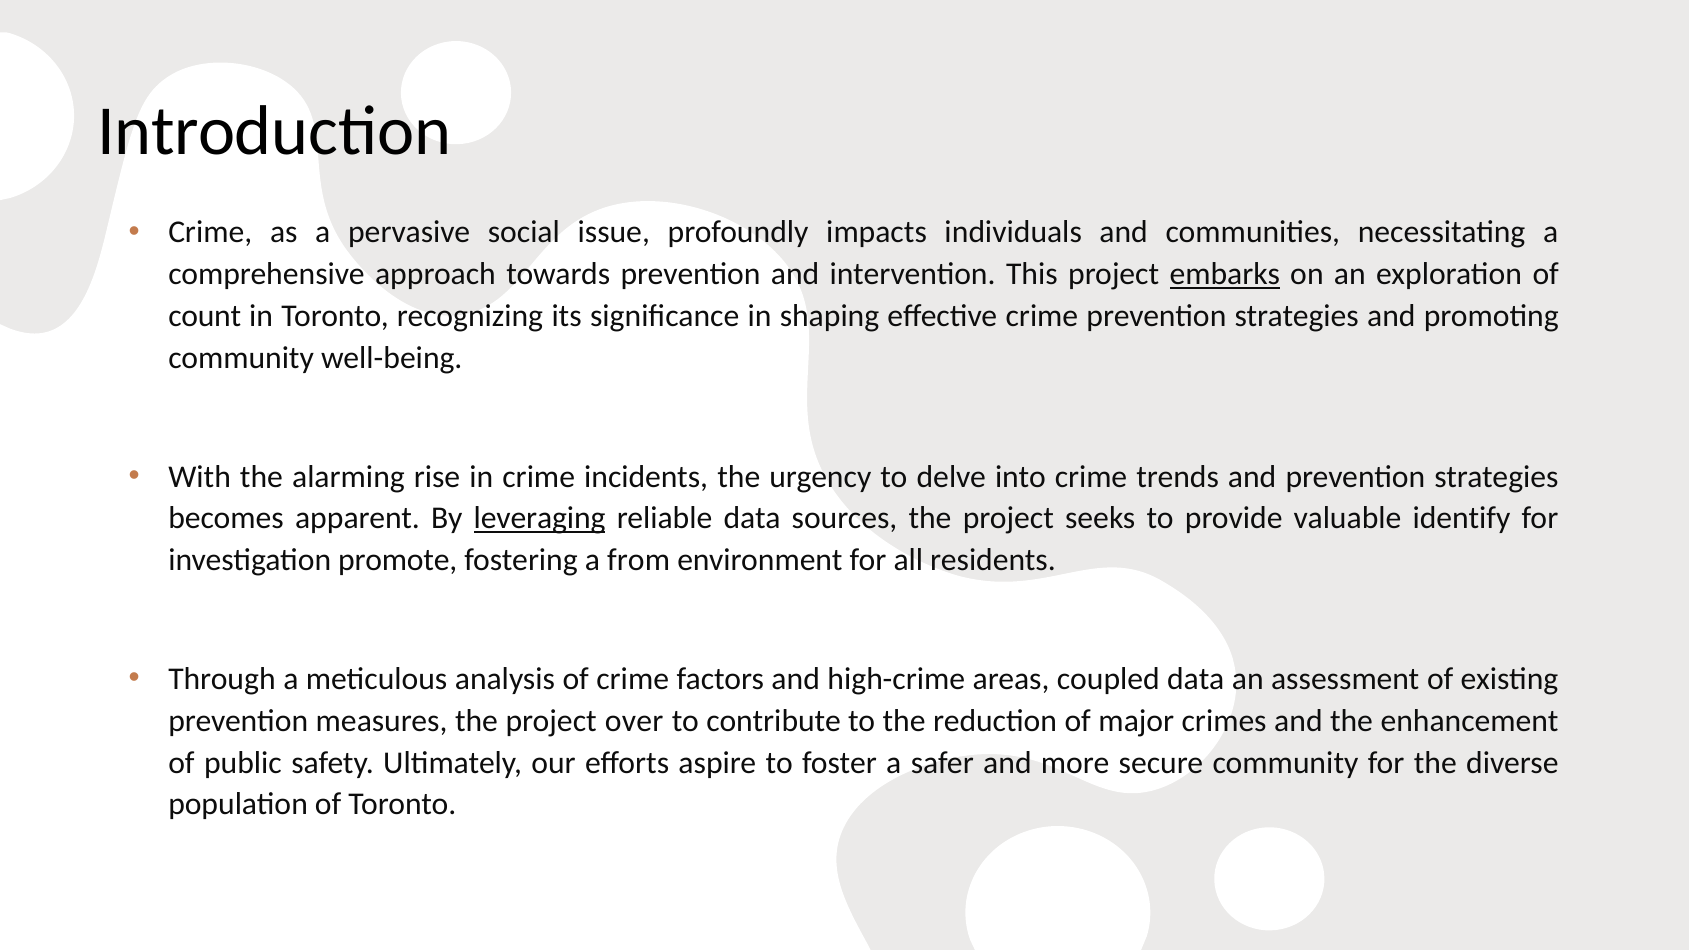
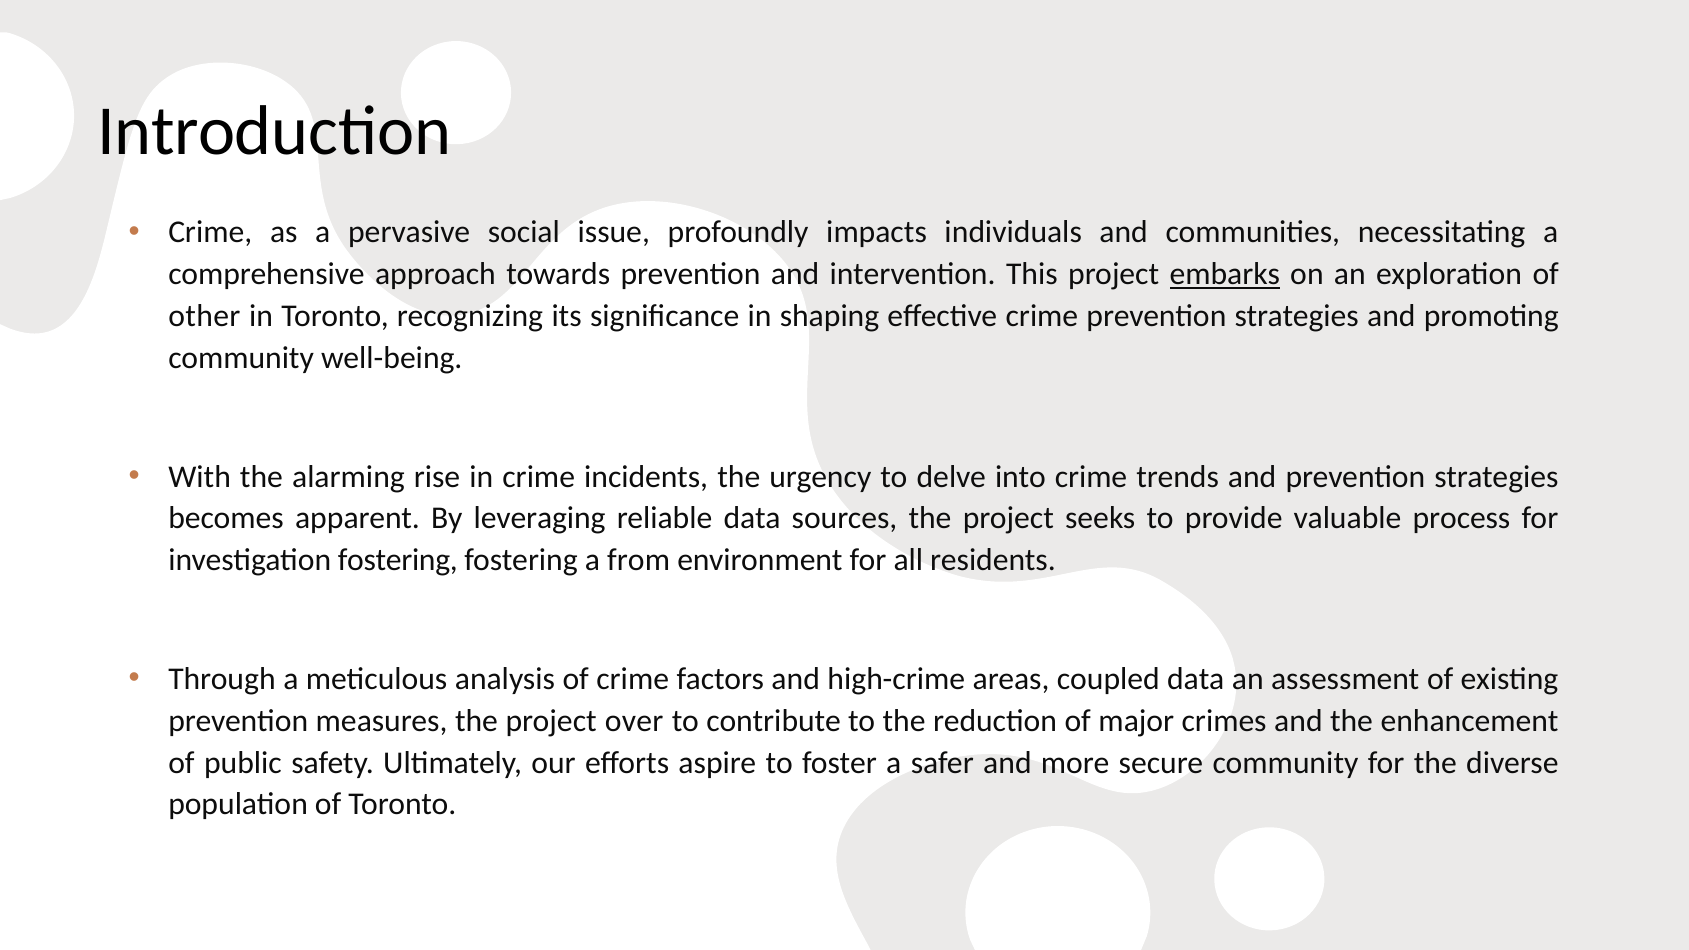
count: count -> other
leveraging underline: present -> none
identify: identify -> process
investigation promote: promote -> fostering
